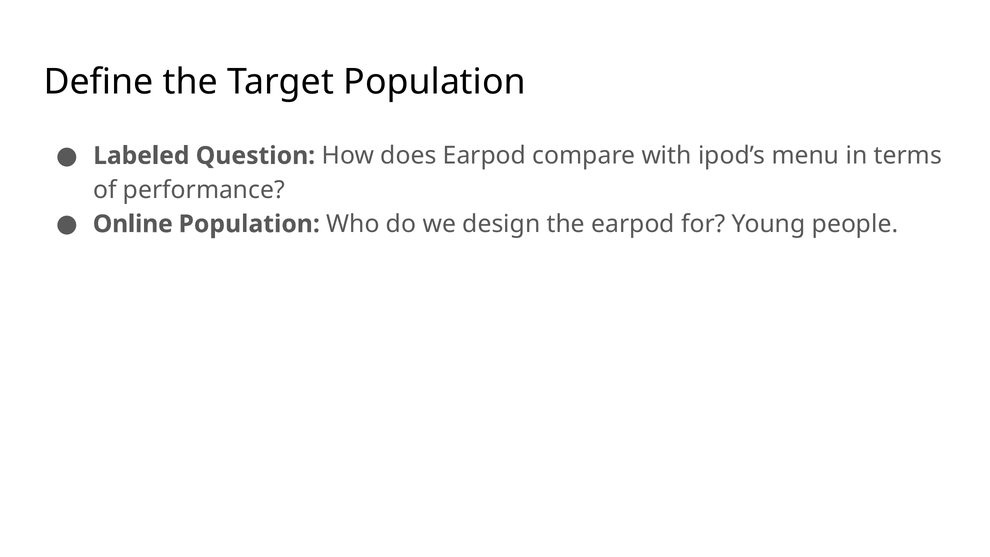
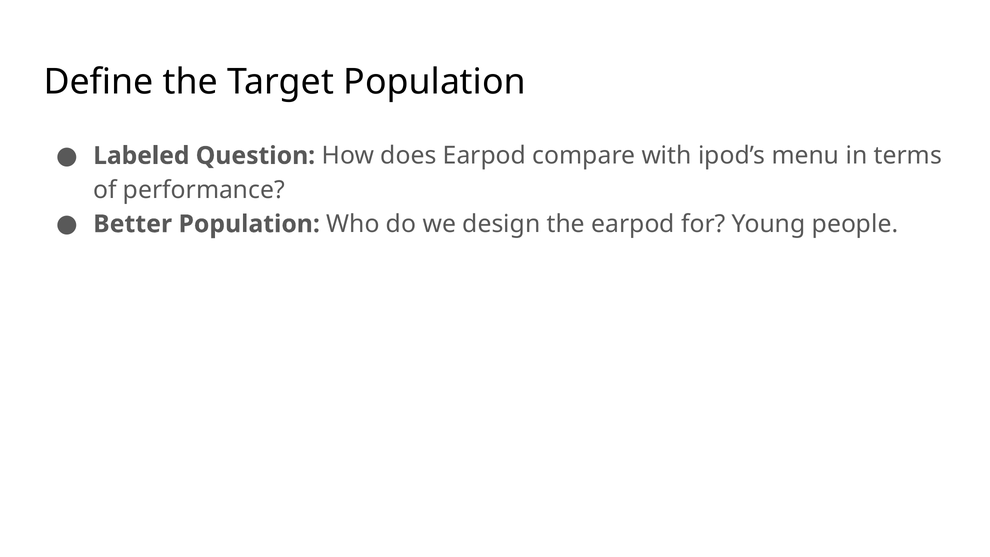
Online: Online -> Better
